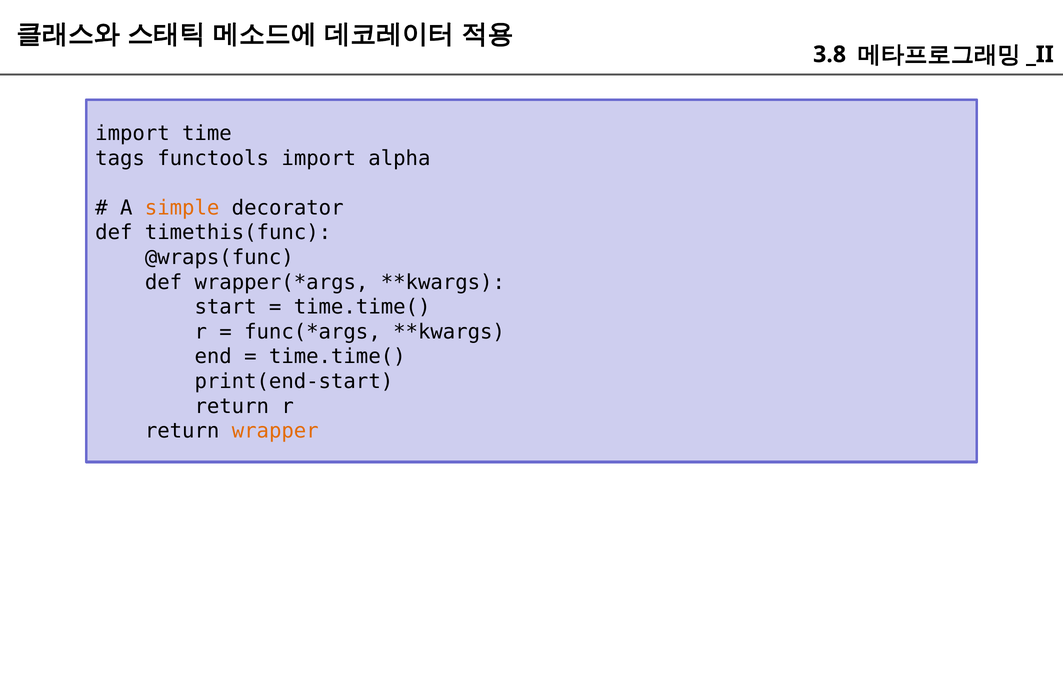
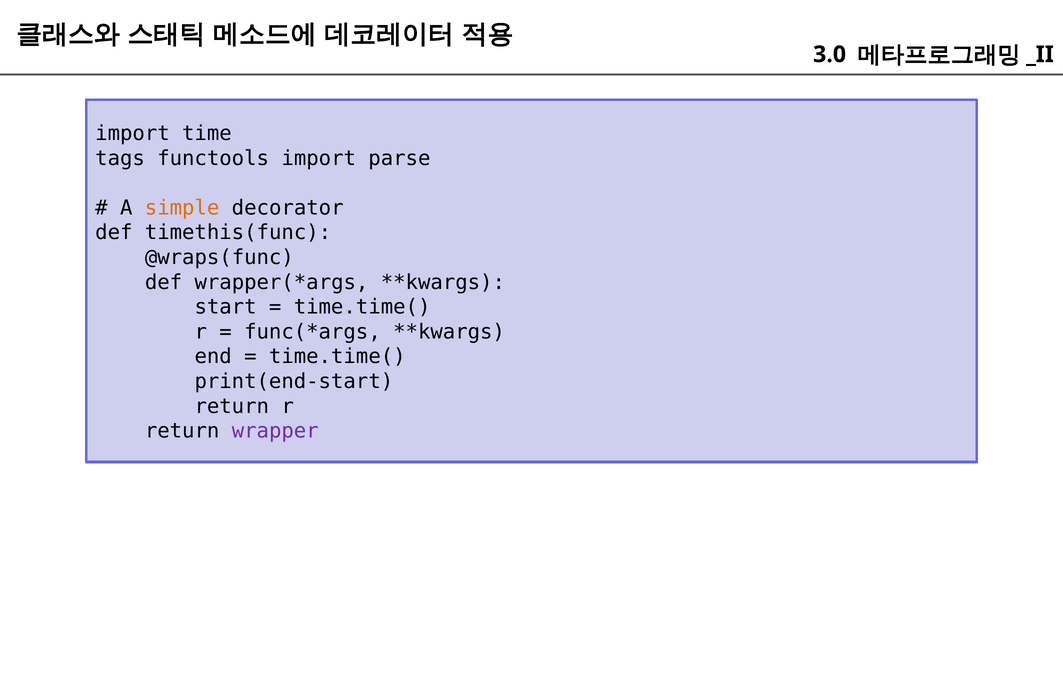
3.8: 3.8 -> 3.0
alpha: alpha -> parse
wrapper colour: orange -> purple
